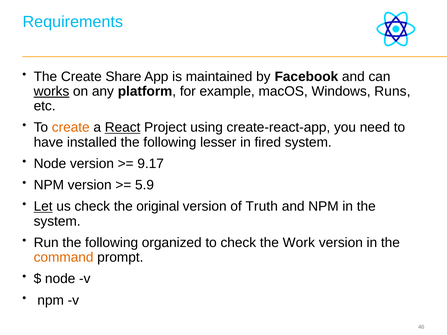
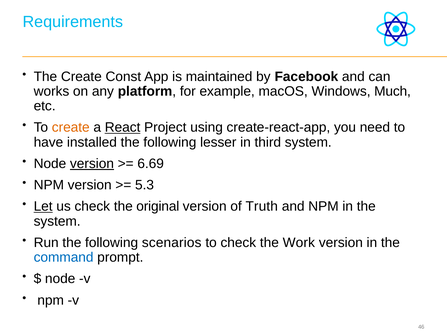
Share: Share -> Const
works underline: present -> none
Runs: Runs -> Much
fired: fired -> third
version at (92, 164) underline: none -> present
9.17: 9.17 -> 6.69
5.9: 5.9 -> 5.3
organized: organized -> scenarios
command colour: orange -> blue
